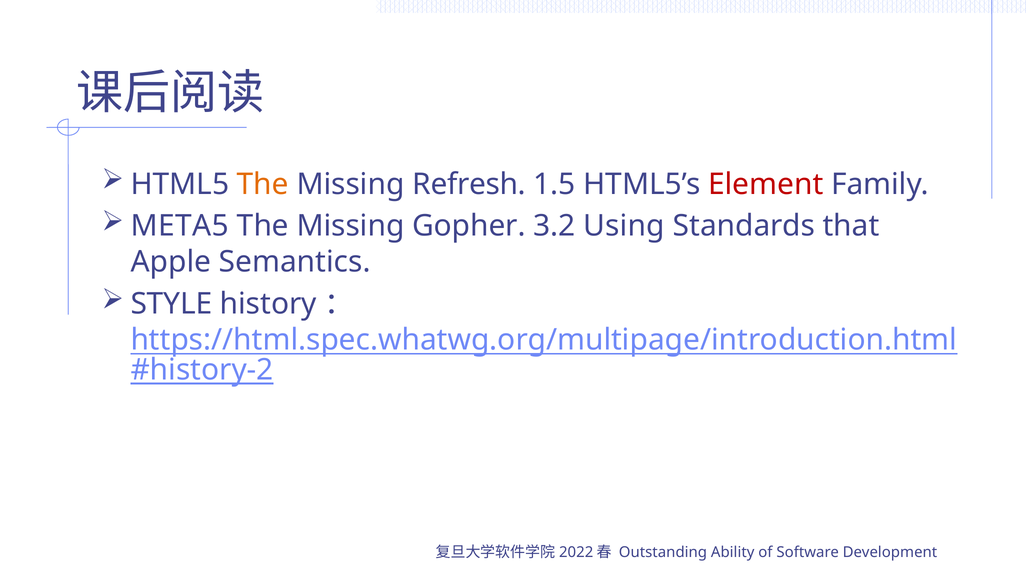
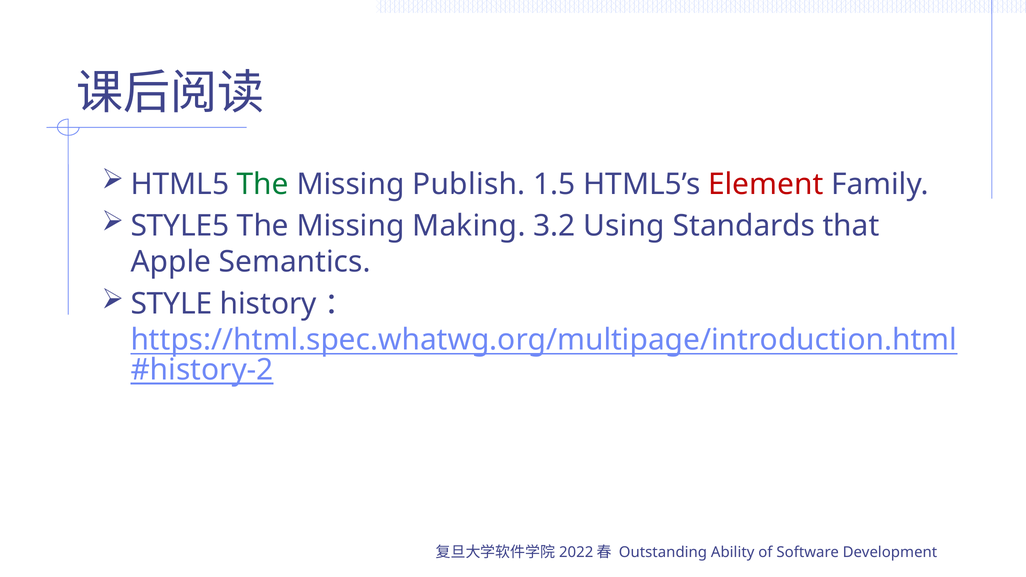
The at (263, 184) colour: orange -> green
Refresh: Refresh -> Publish
META5: META5 -> STYLE5
Gopher: Gopher -> Making
